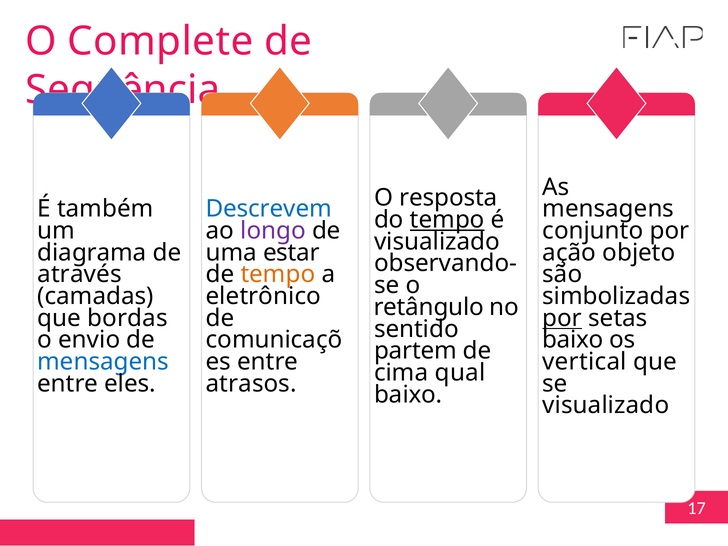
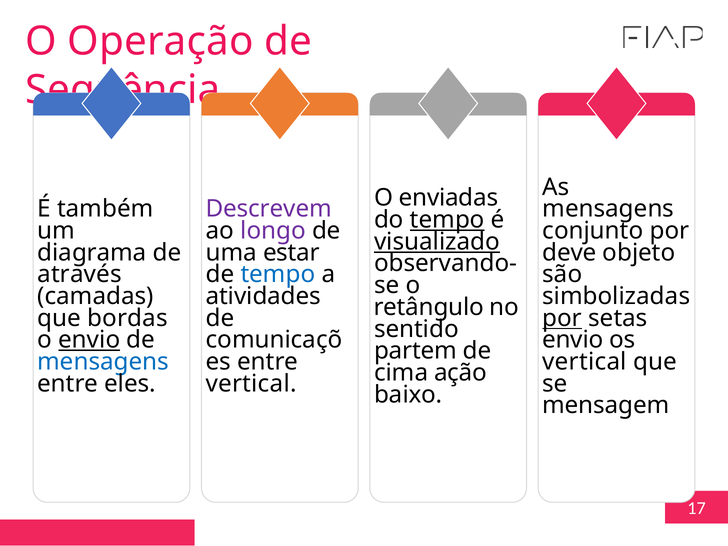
Complete: Complete -> Operação
resposta: resposta -> enviadas
Descrevem colour: blue -> purple
visualizado at (437, 242) underline: none -> present
ação: ação -> deve
tempo at (278, 274) colour: orange -> blue
eletrônico: eletrônico -> atividades
envio at (89, 340) underline: none -> present
baixo at (573, 340): baixo -> envio
qual: qual -> ação
atrasos at (251, 384): atrasos -> vertical
visualizado at (606, 405): visualizado -> mensagem
